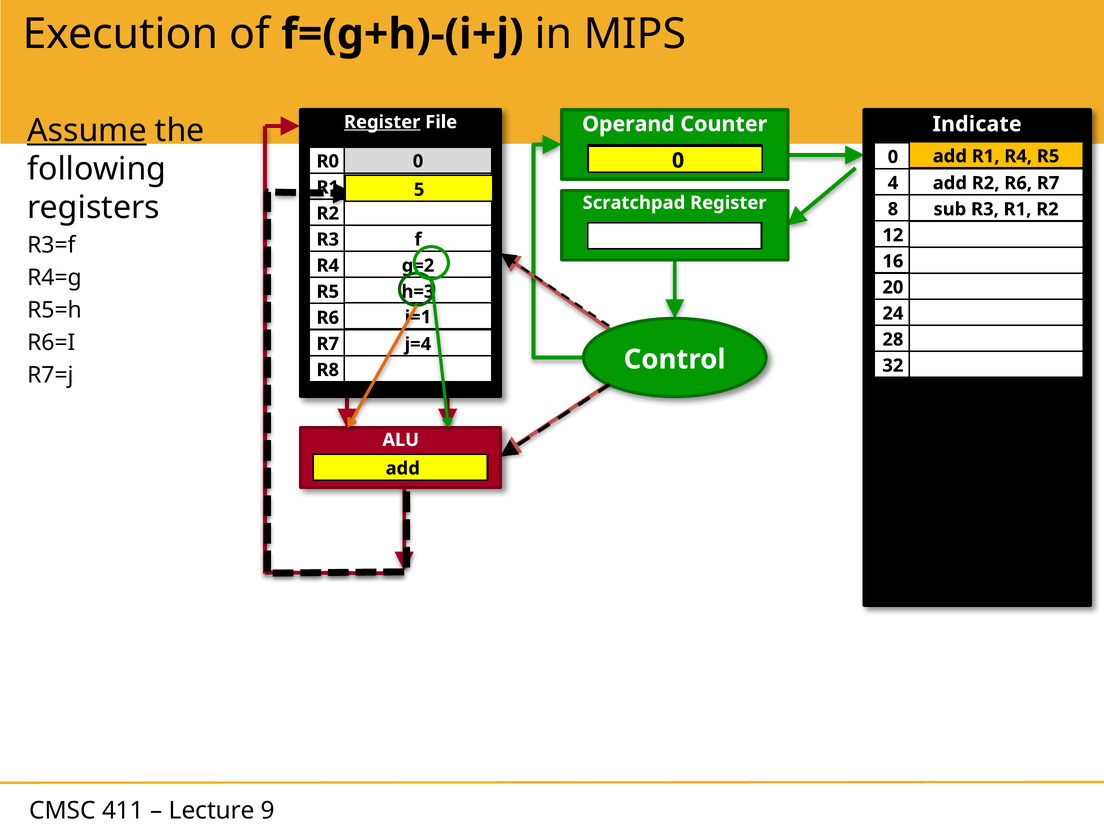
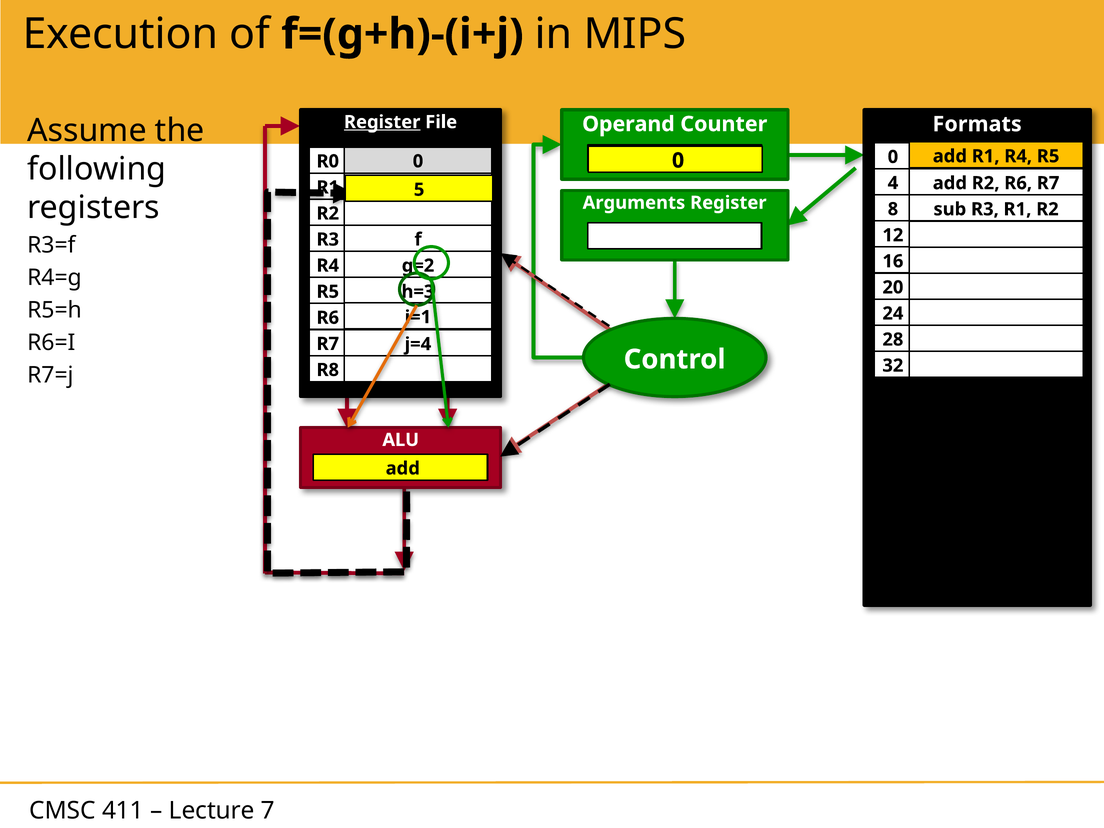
Indicate: Indicate -> Formats
Assume underline: present -> none
Scratchpad: Scratchpad -> Arguments
9: 9 -> 7
